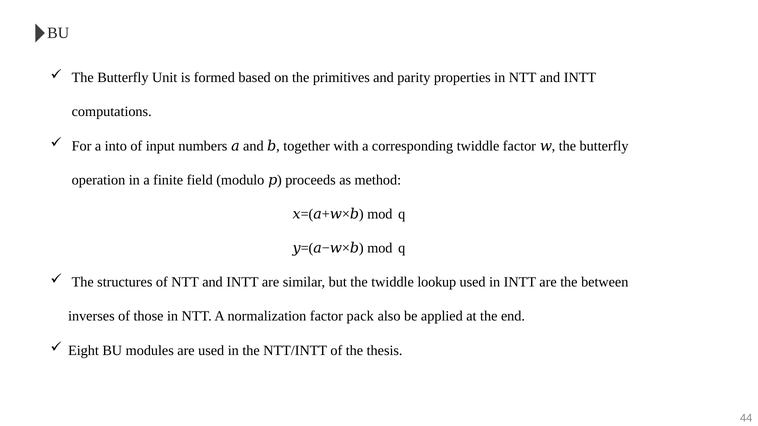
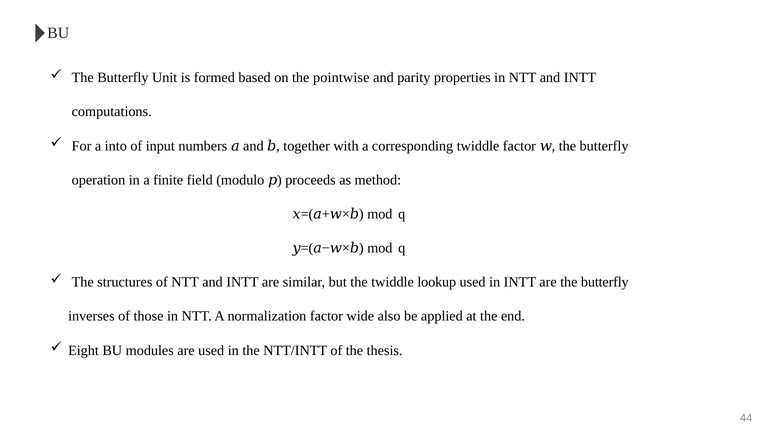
primitives: primitives -> pointwise
are the between: between -> butterfly
pack: pack -> wide
